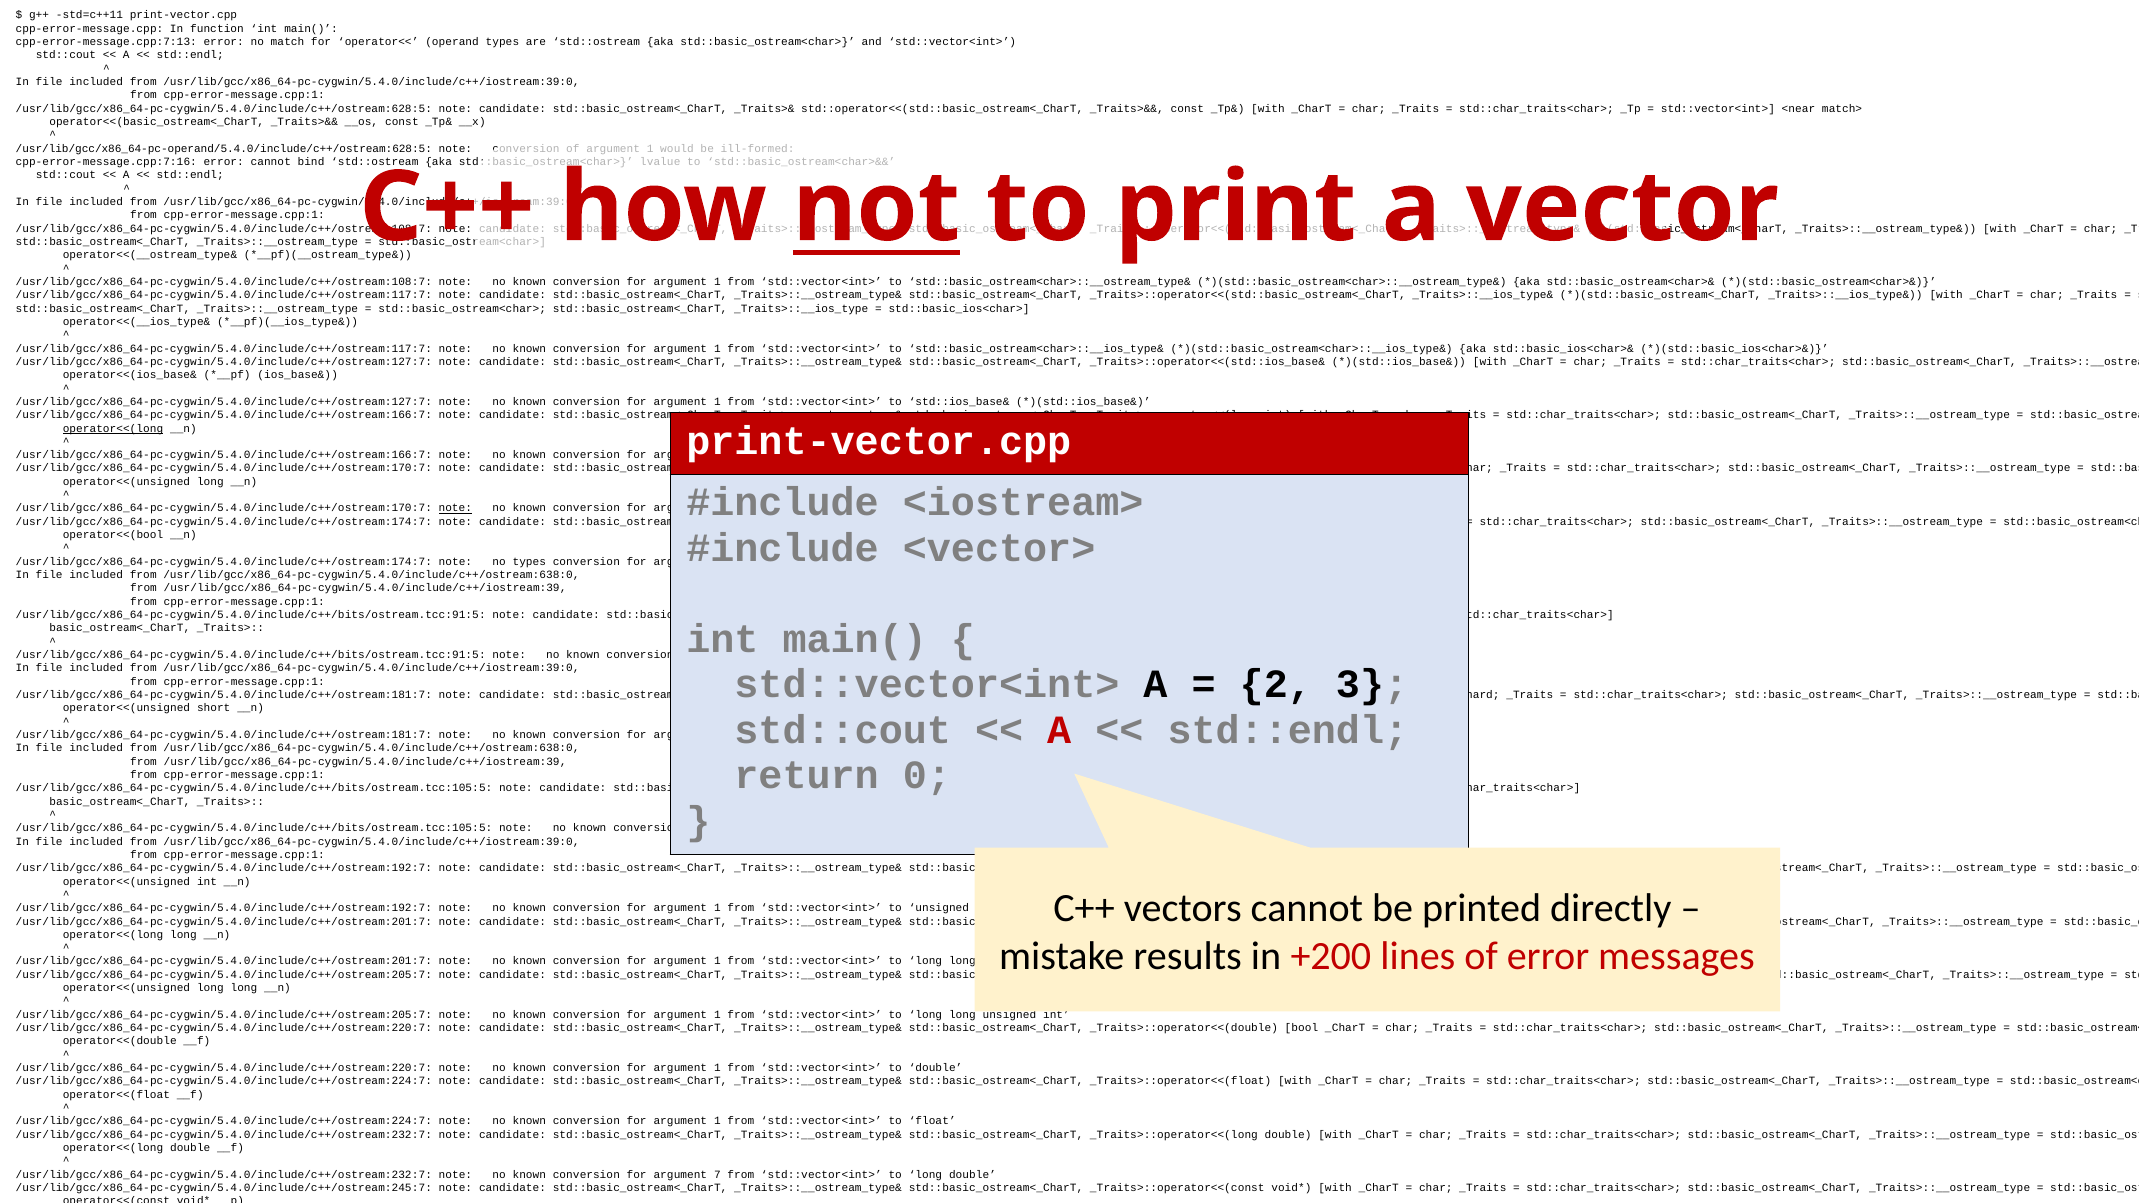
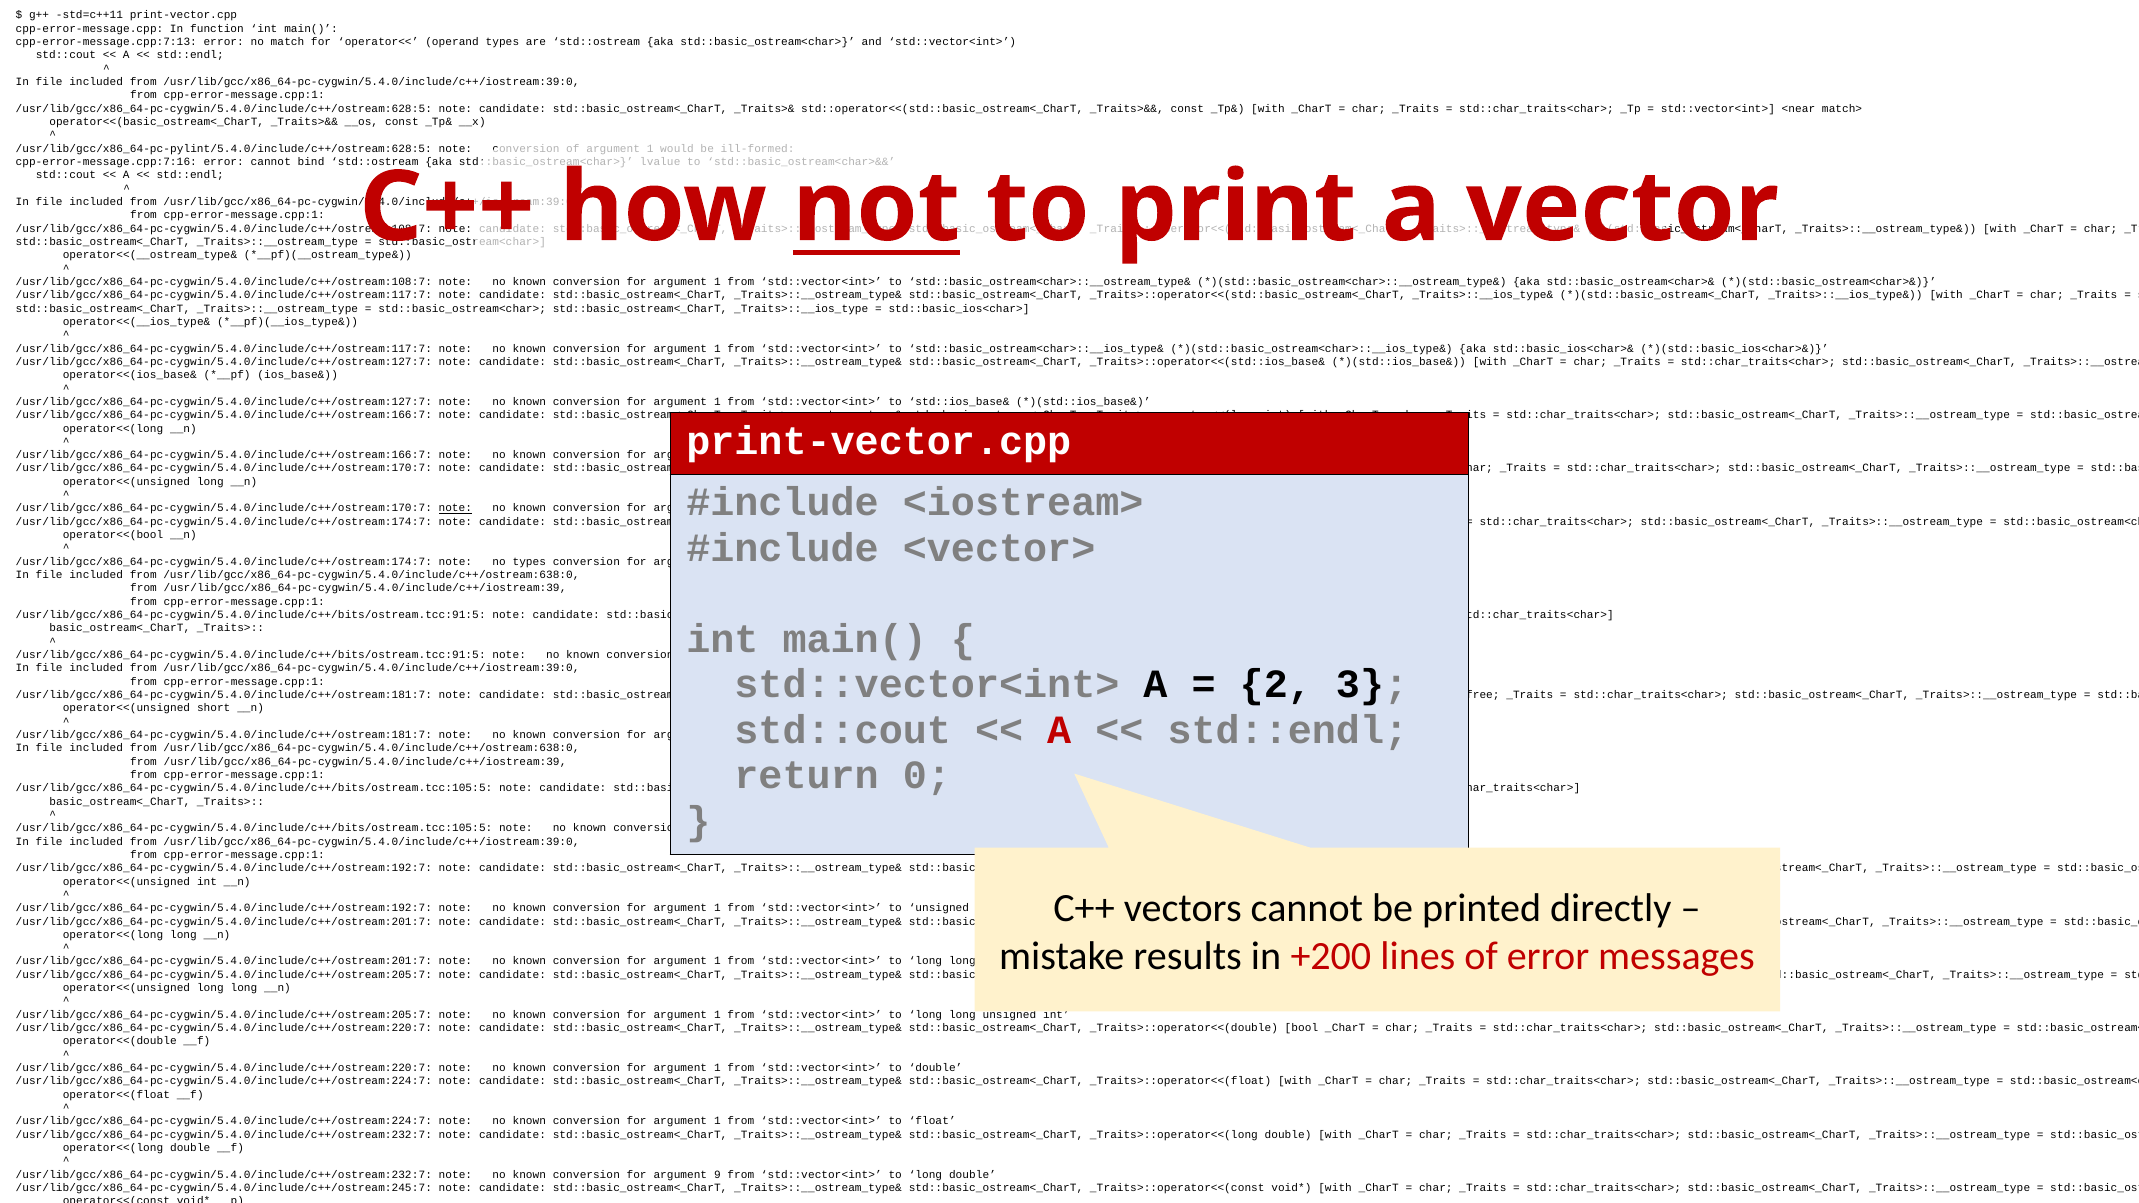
/usr/lib/gcc/x86_64-pc-operand/5.4.0/include/c++/ostream:628:5: /usr/lib/gcc/x86_64-pc-operand/5.4.0/include/c++/ostream:628:5 -> /usr/lib/gcc/x86_64-pc-pylint/5.4.0/include/c++/ostream:628:5
operator<<(long at (113, 428) underline: present -> none
hard: hard -> free
7: 7 -> 9
